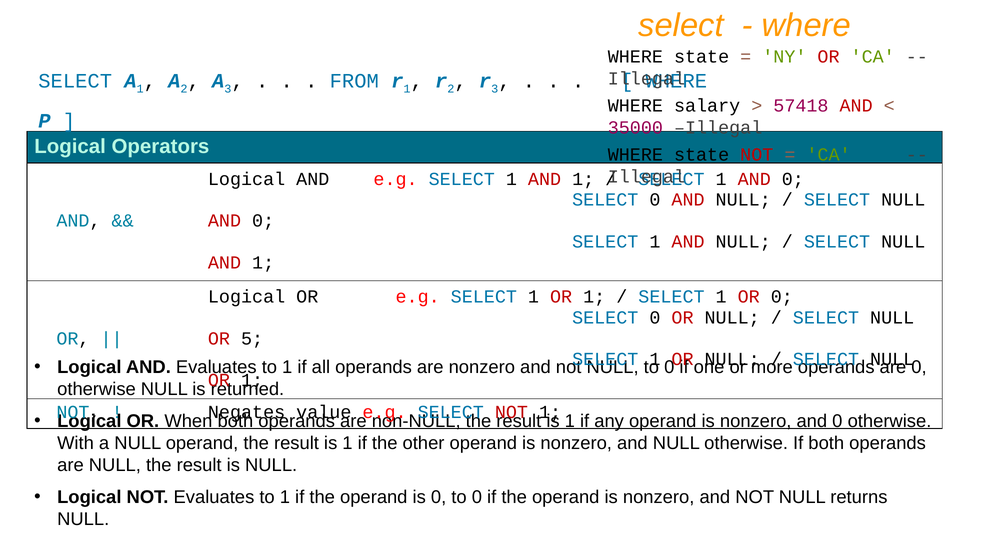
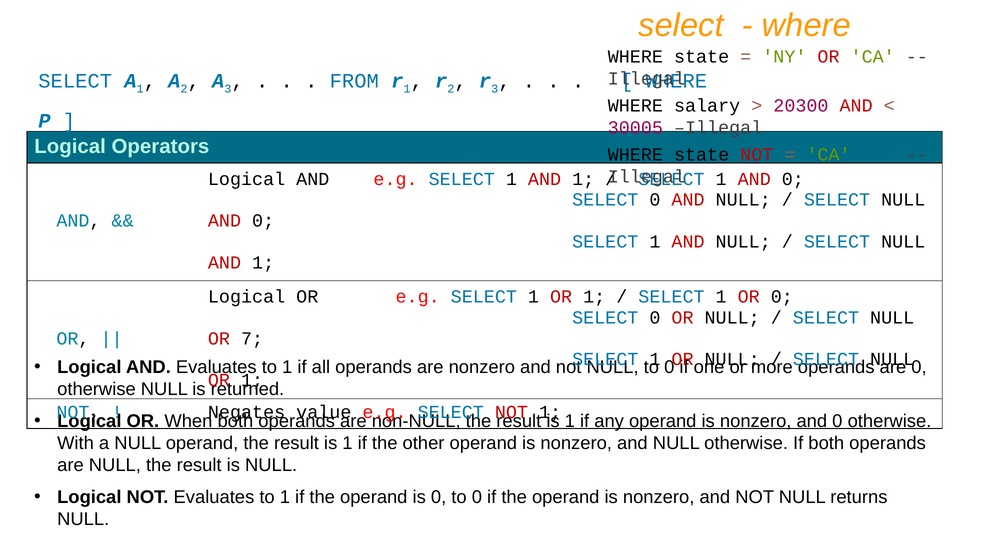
57418: 57418 -> 20300
35000: 35000 -> 30005
5: 5 -> 7
